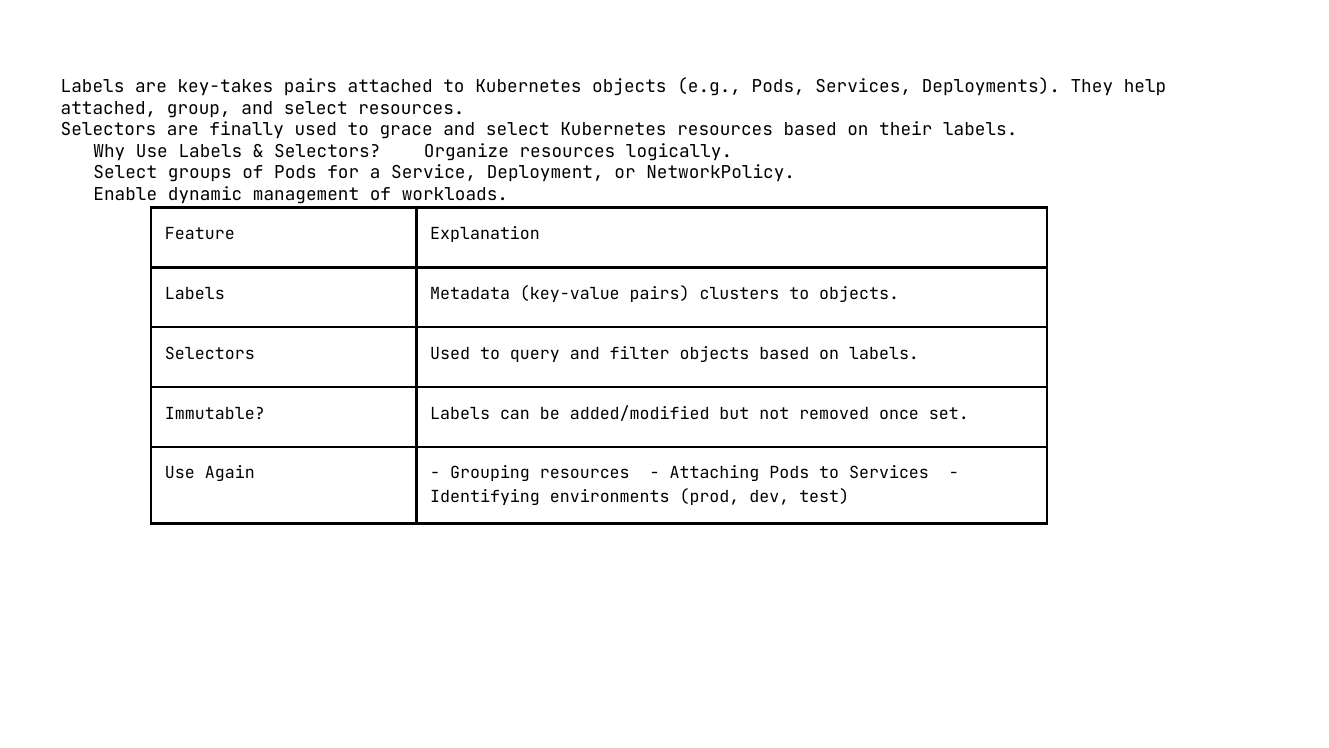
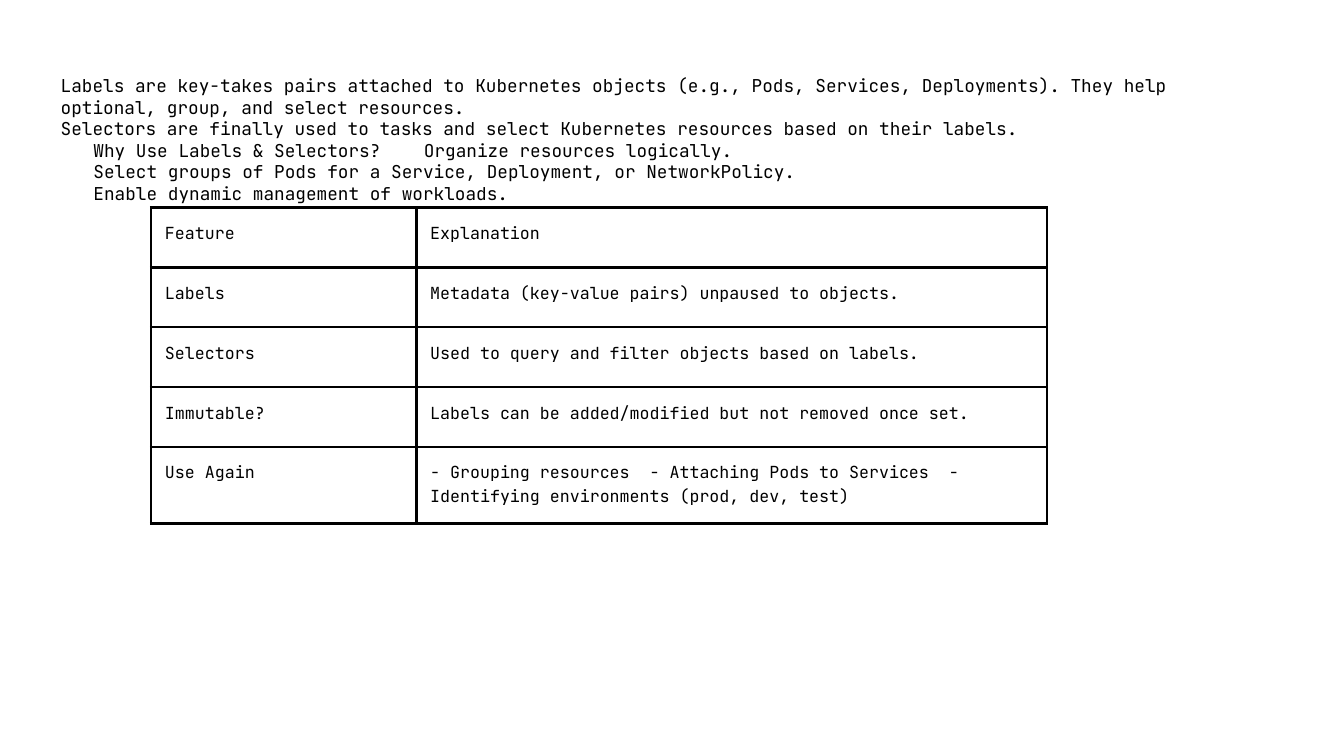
attached at (109, 108): attached -> optional
grace: grace -> tasks
clusters: clusters -> unpaused
